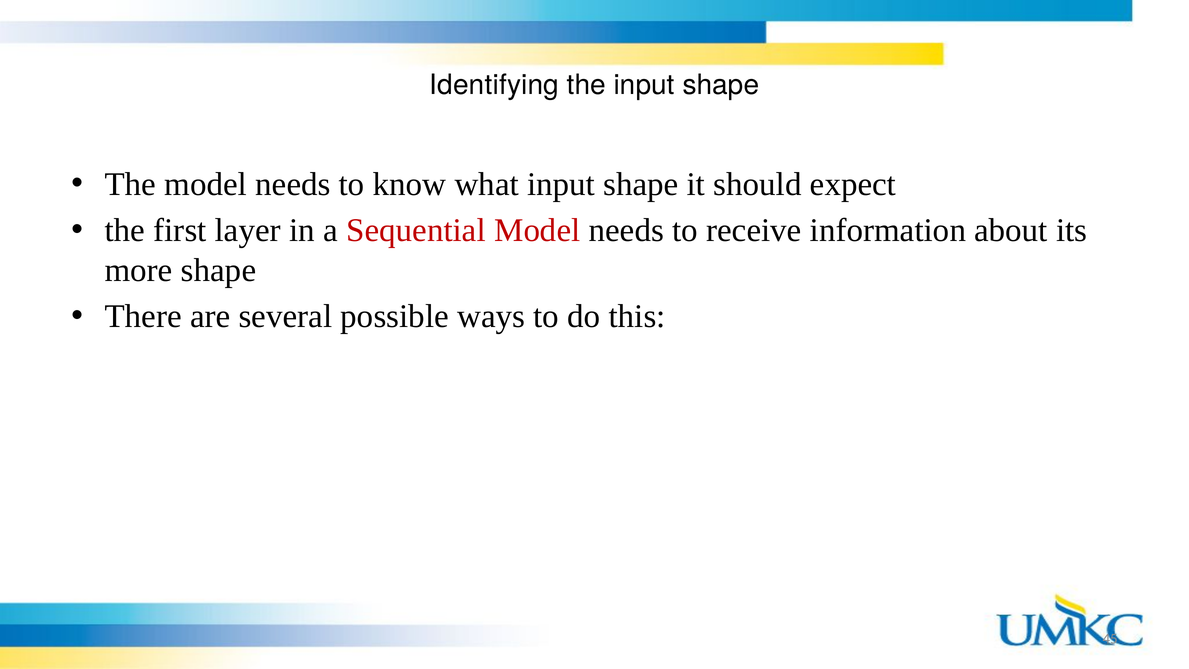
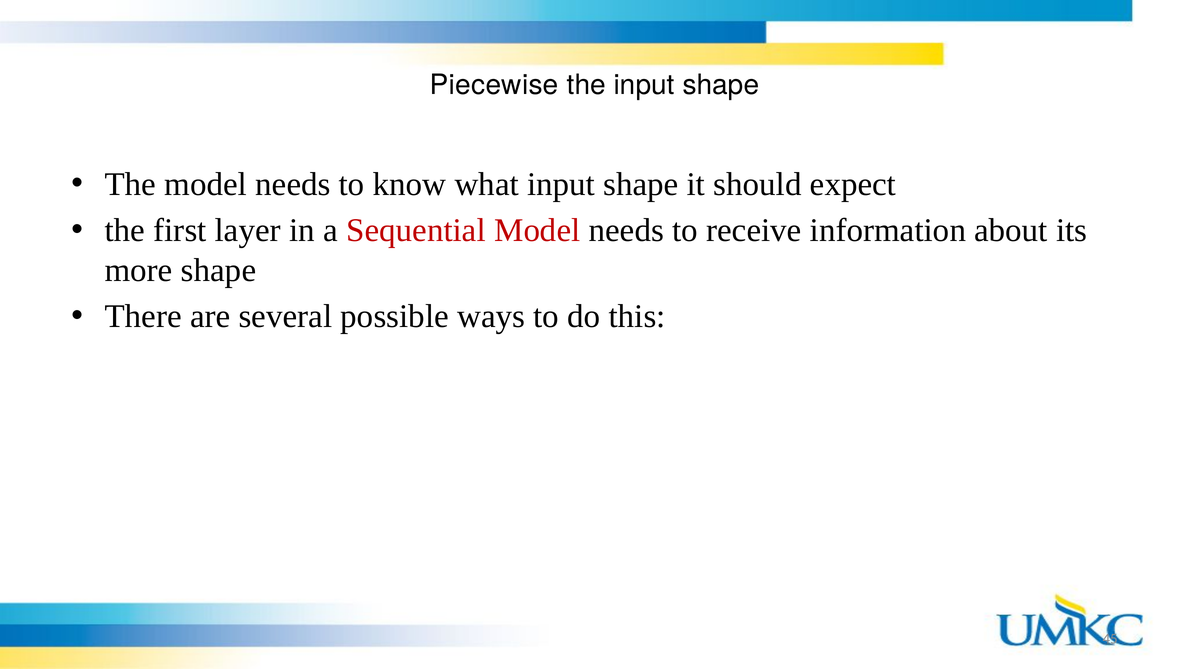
Identifying: Identifying -> Piecewise
